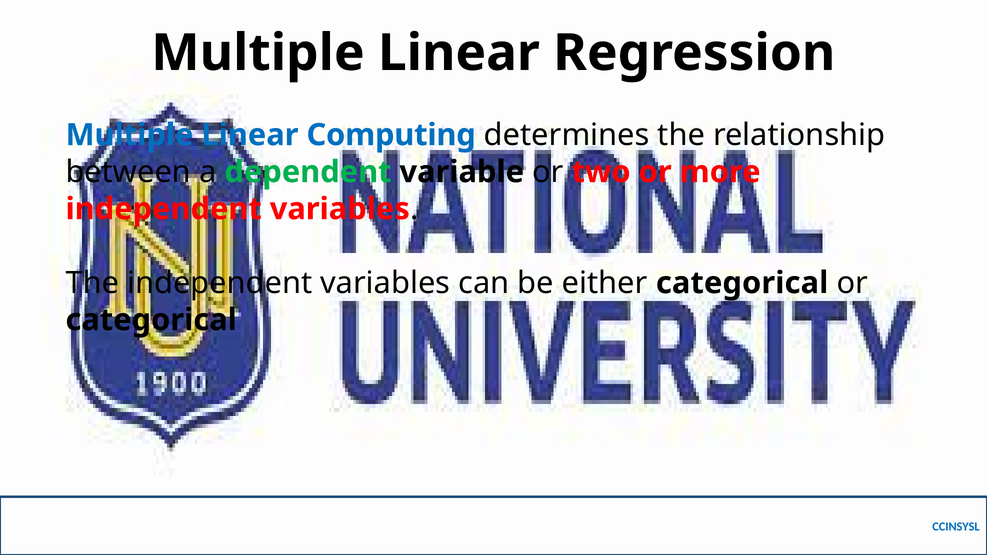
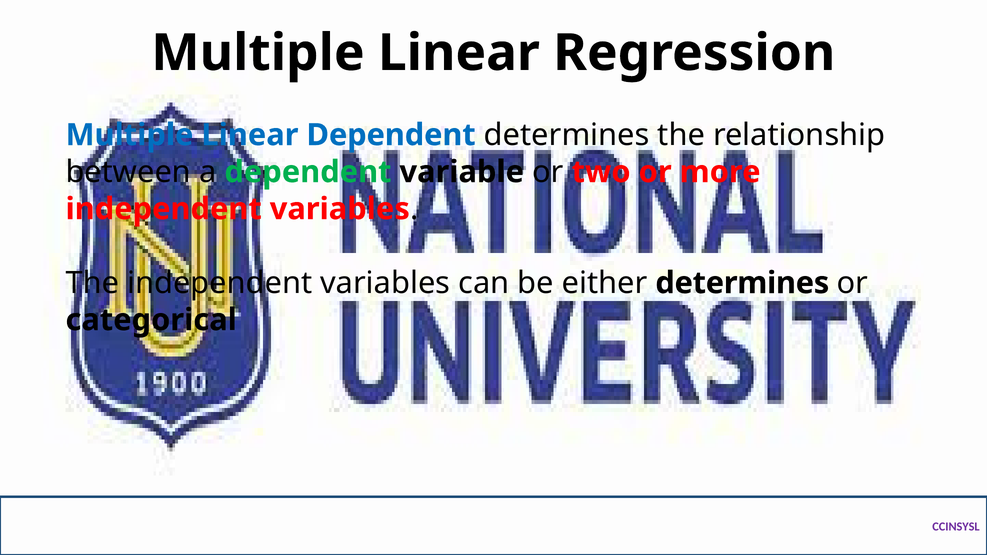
Linear Computing: Computing -> Dependent
either categorical: categorical -> determines
CCINSYSL colour: blue -> purple
